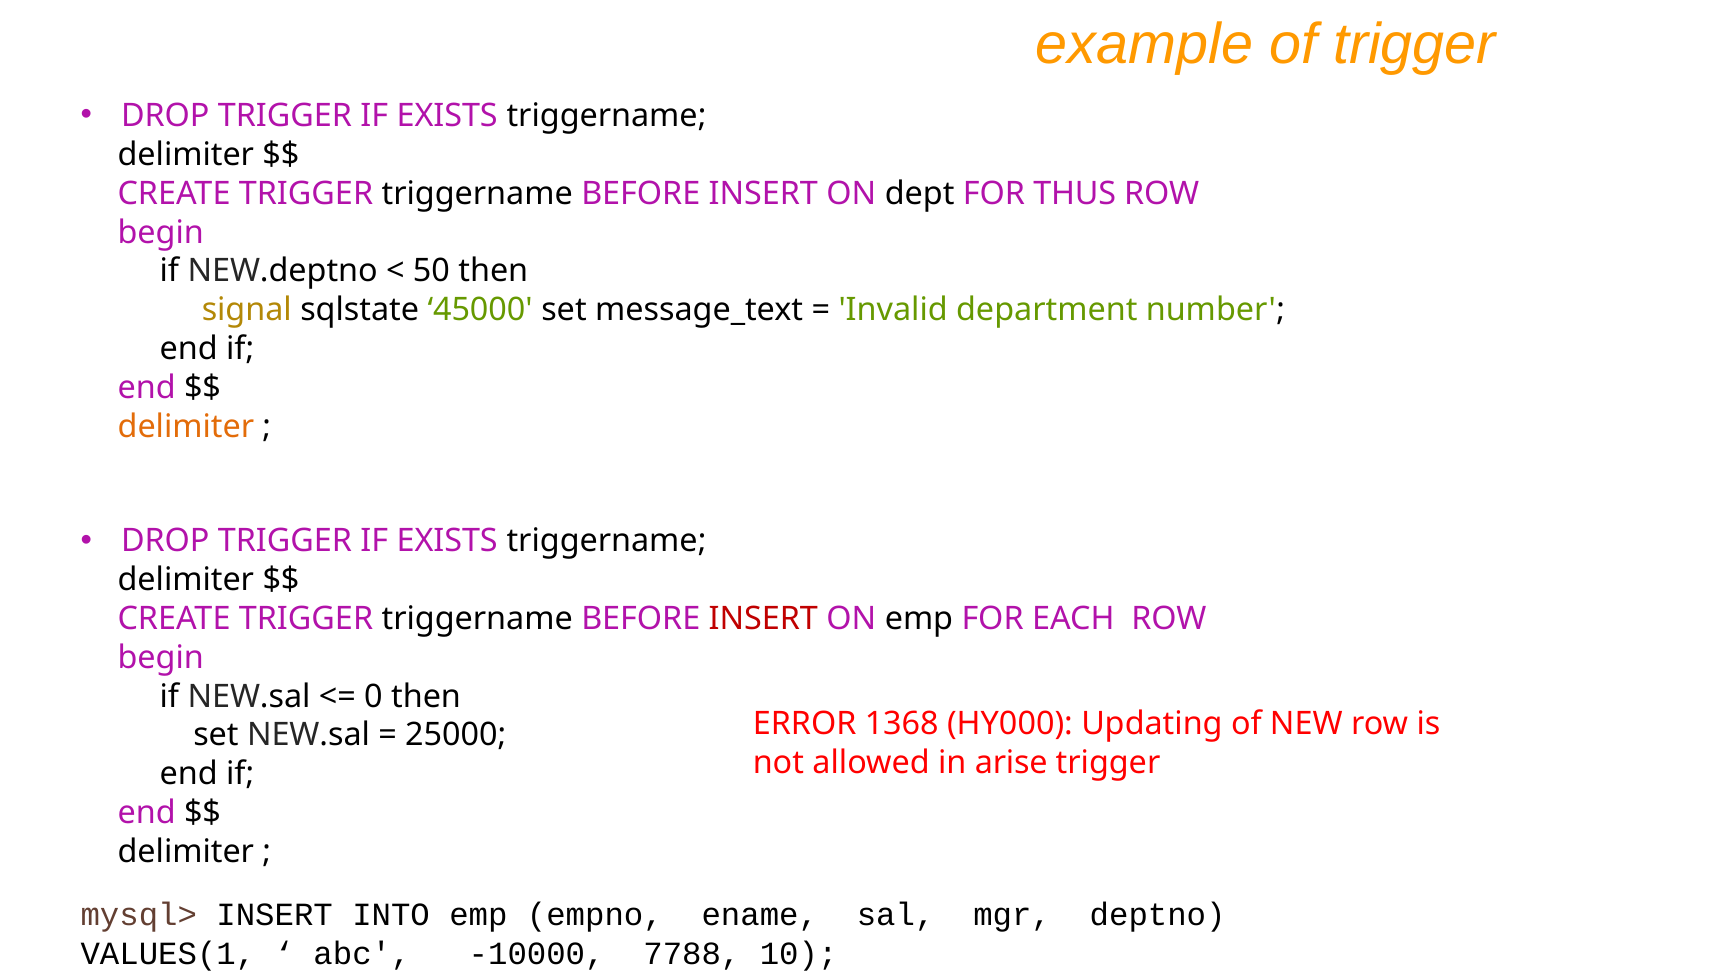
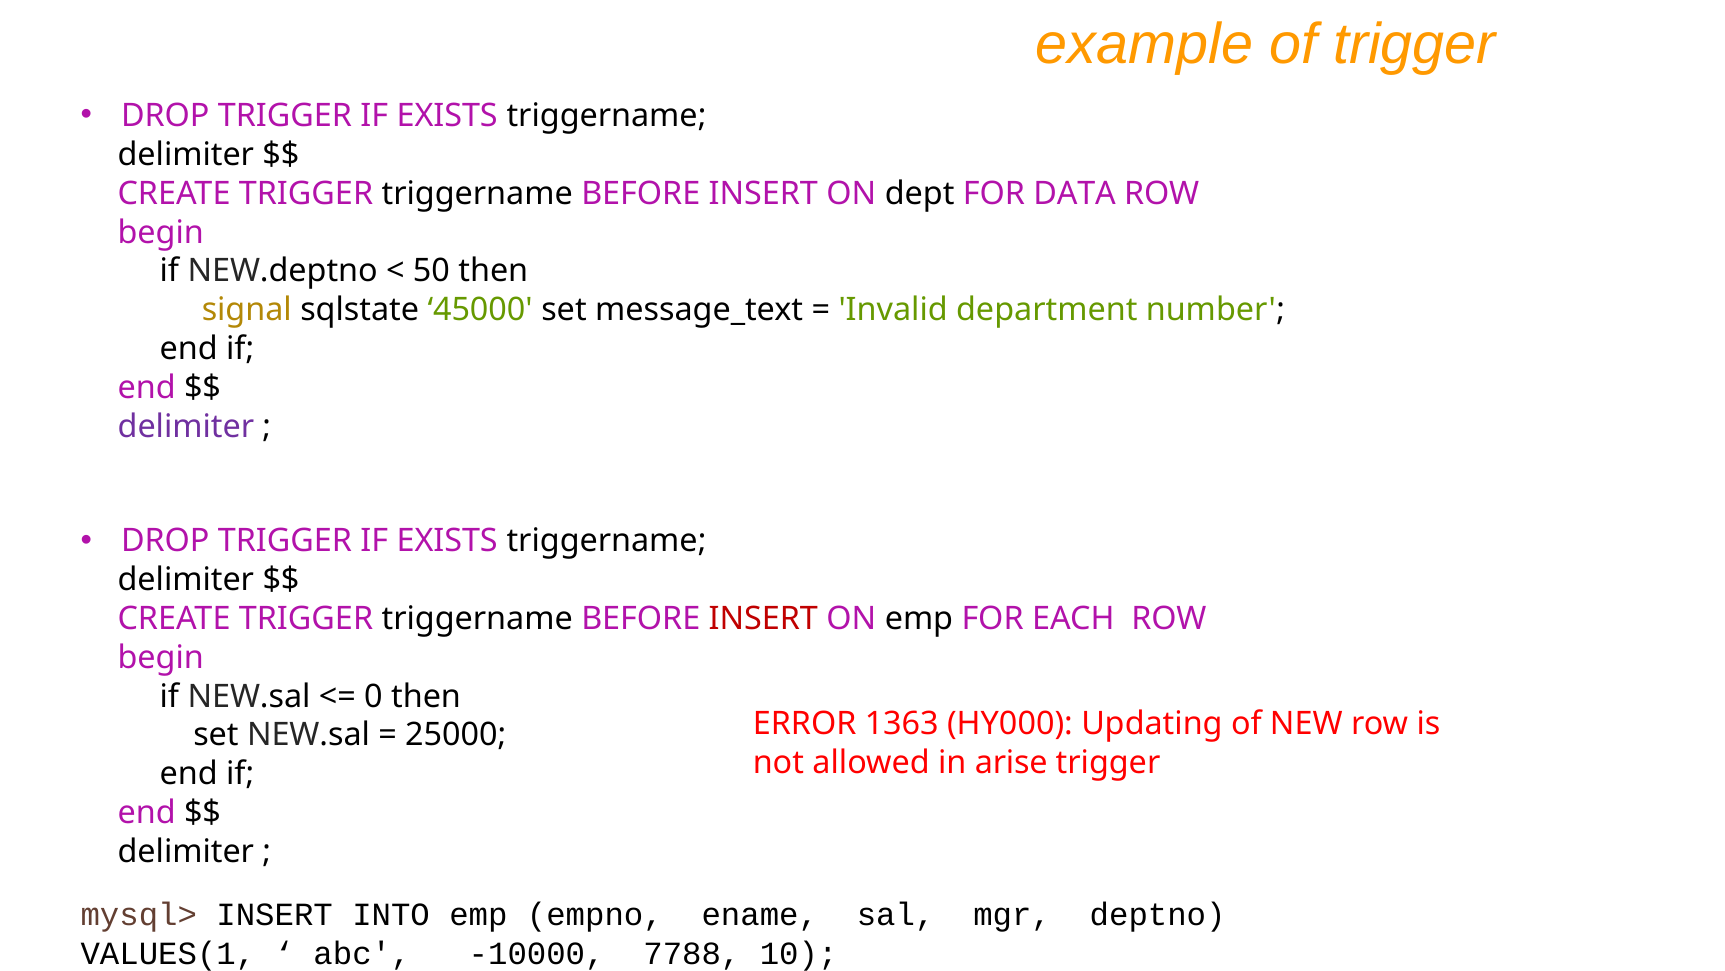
THUS: THUS -> DATA
delimiter at (186, 426) colour: orange -> purple
1368: 1368 -> 1363
